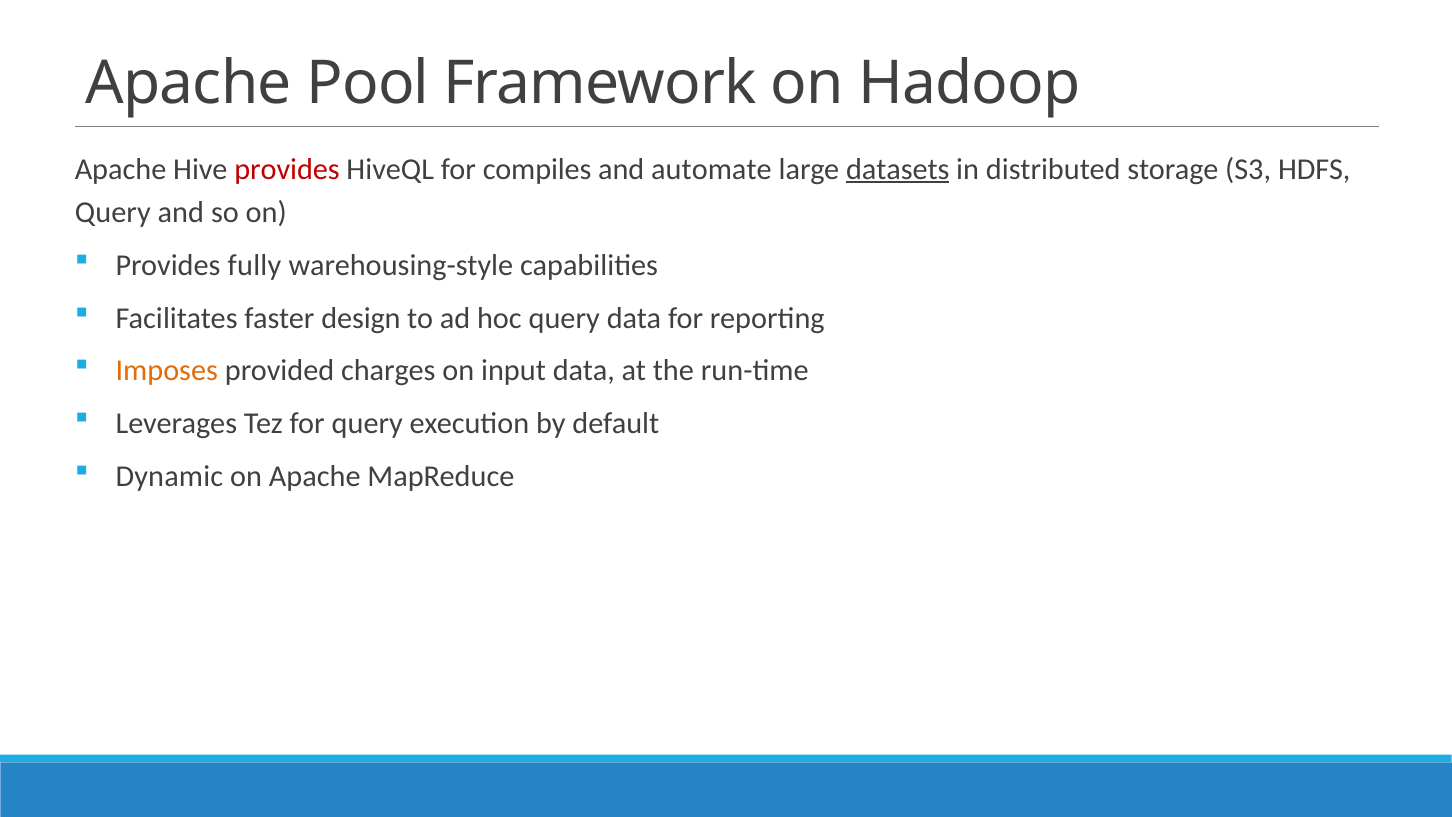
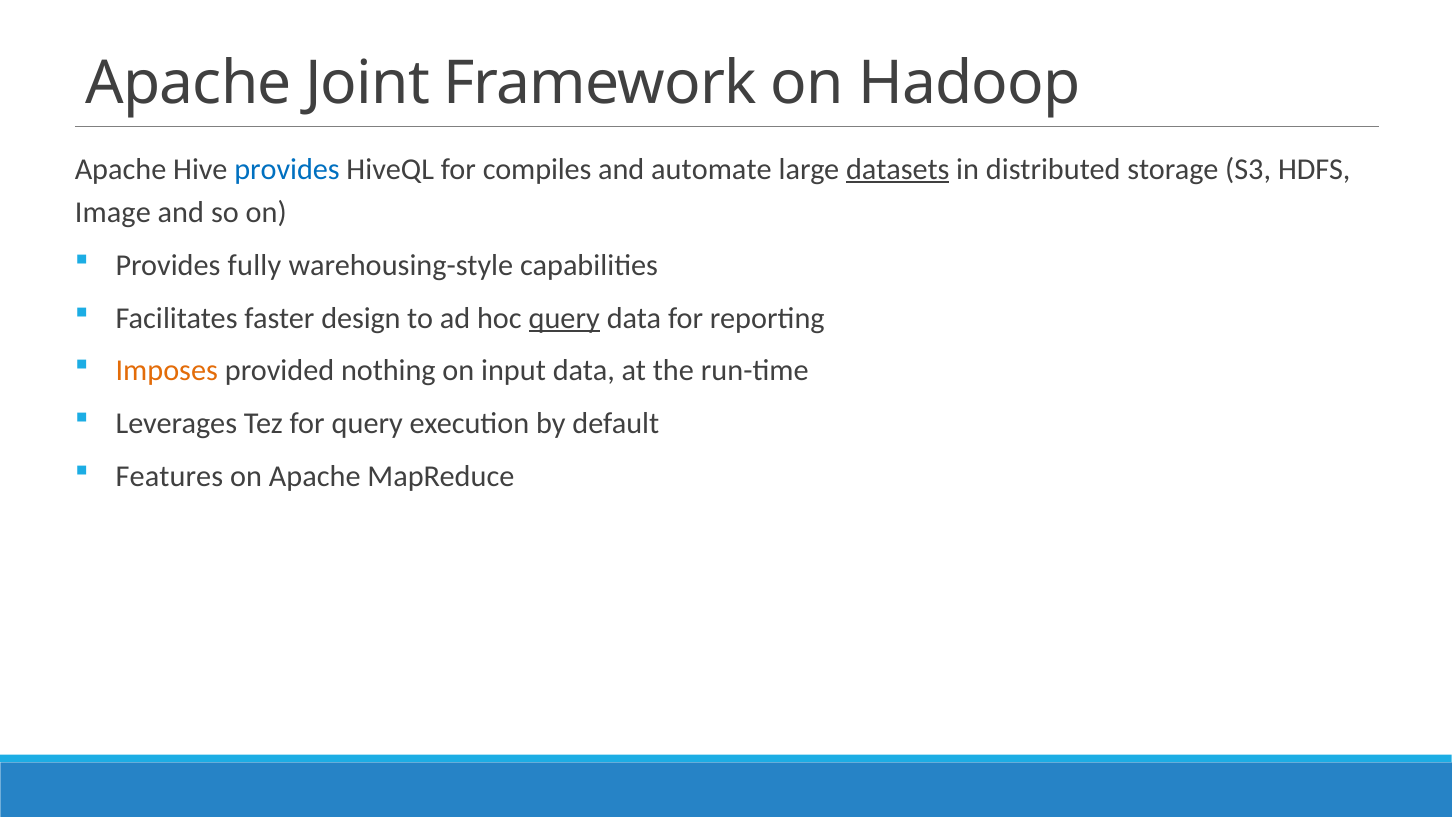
Pool: Pool -> Joint
provides at (287, 169) colour: red -> blue
Query at (113, 213): Query -> Image
query at (564, 318) underline: none -> present
charges: charges -> nothing
Dynamic: Dynamic -> Features
